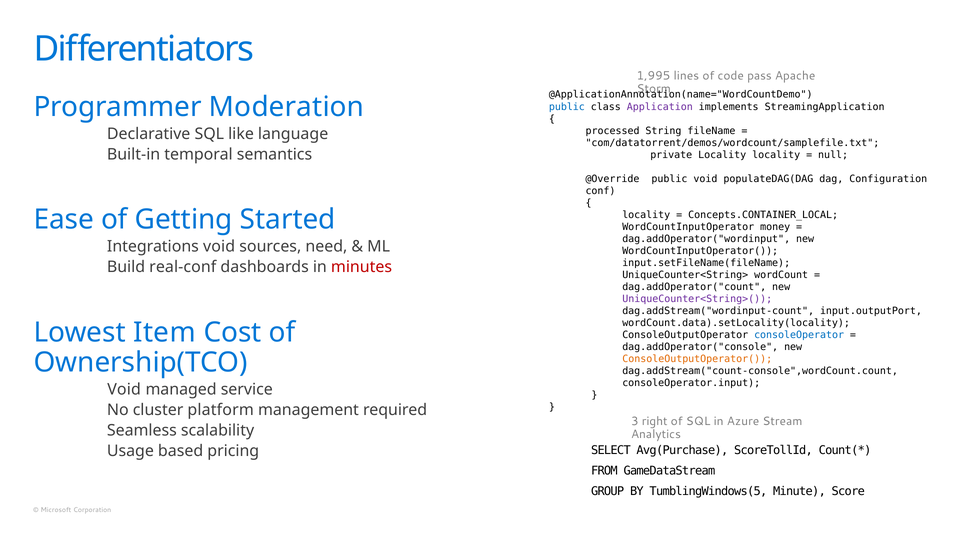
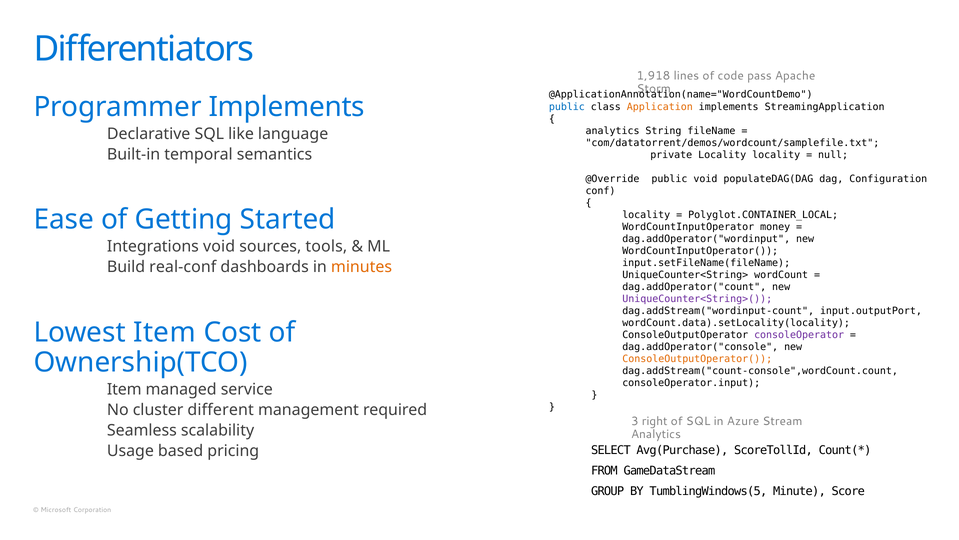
1,995: 1,995 -> 1,918
Programmer Moderation: Moderation -> Implements
Application colour: purple -> orange
processed at (613, 131): processed -> analytics
Concepts.CONTAINER_LOCAL: Concepts.CONTAINER_LOCAL -> Polyglot.CONTAINER_LOCAL
need: need -> tools
minutes colour: red -> orange
consoleOperator colour: blue -> purple
Void at (124, 389): Void -> Item
platform: platform -> different
